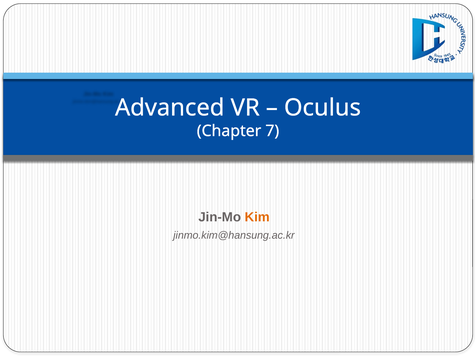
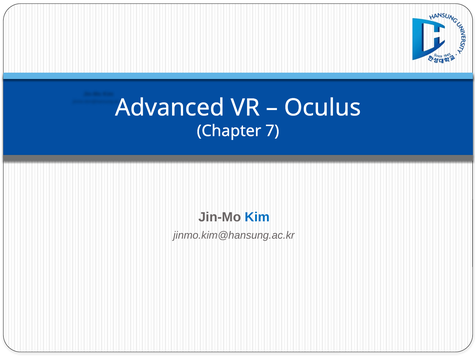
Kim colour: orange -> blue
